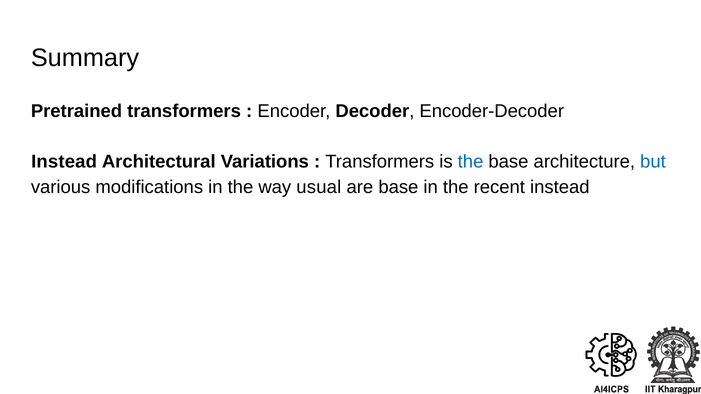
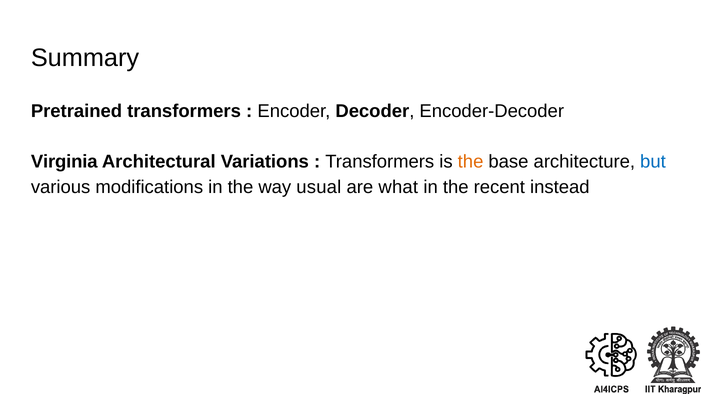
Instead at (64, 162): Instead -> Virginia
the at (471, 162) colour: blue -> orange
are base: base -> what
